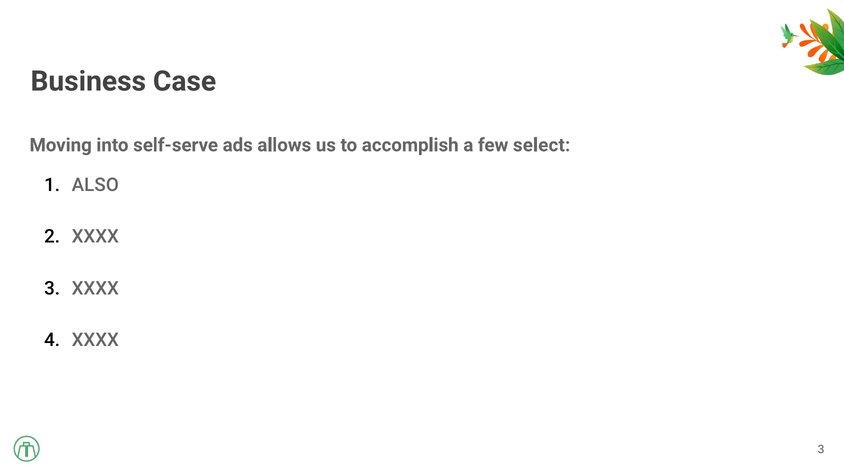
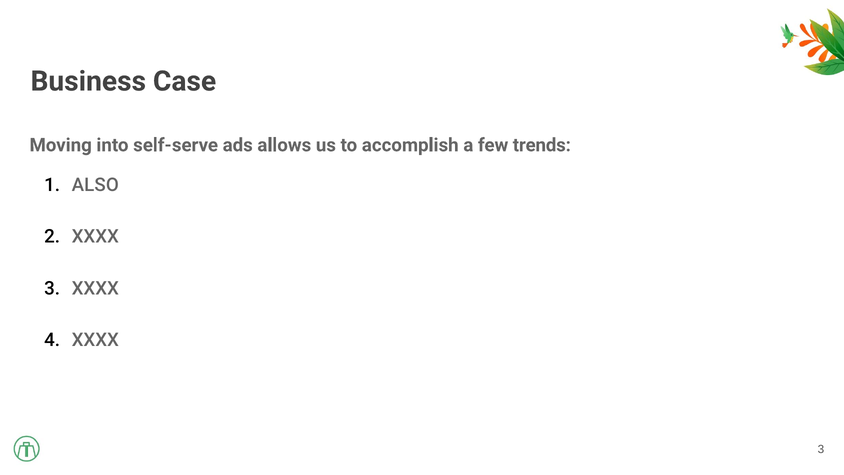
select: select -> trends
